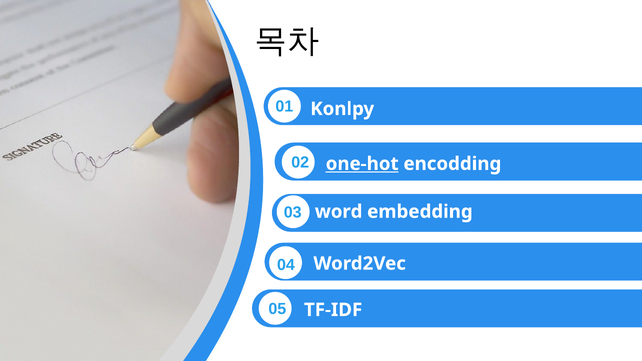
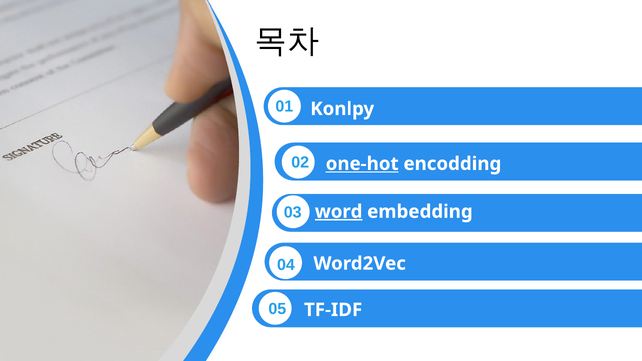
word underline: none -> present
